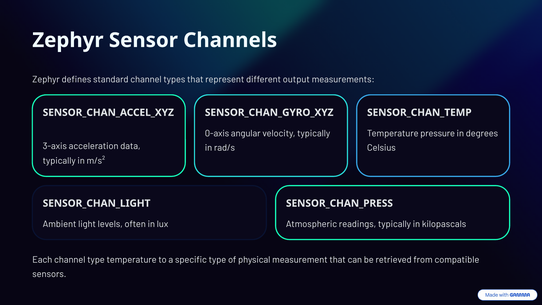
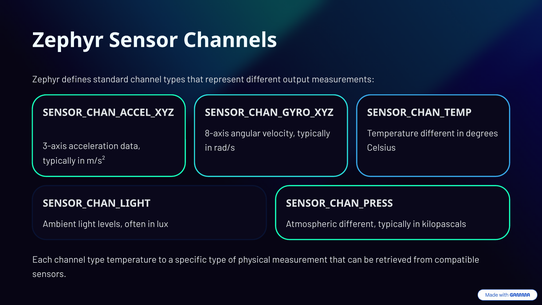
0-axis: 0-axis -> 8-axis
Temperature pressure: pressure -> different
Atmospheric readings: readings -> different
